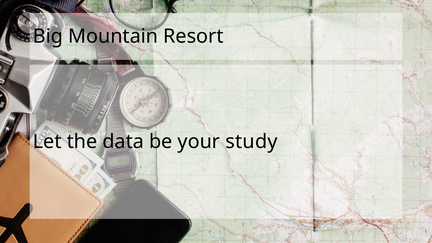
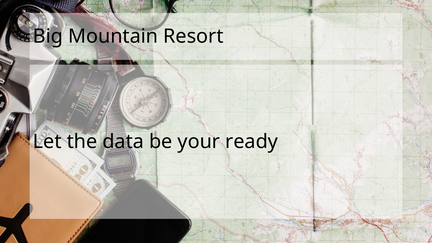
study: study -> ready
